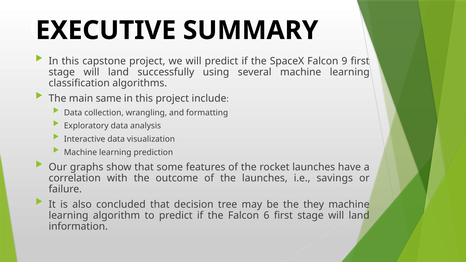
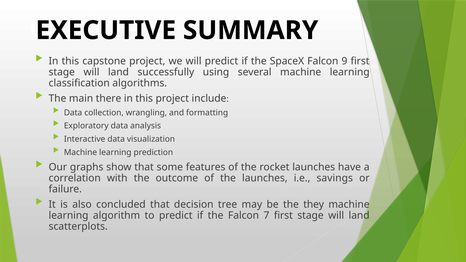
same: same -> there
6: 6 -> 7
information: information -> scatterplots
